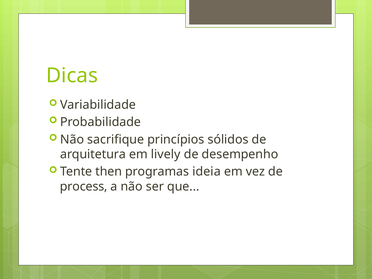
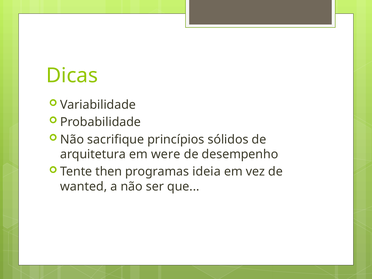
lively: lively -> were
process: process -> wanted
